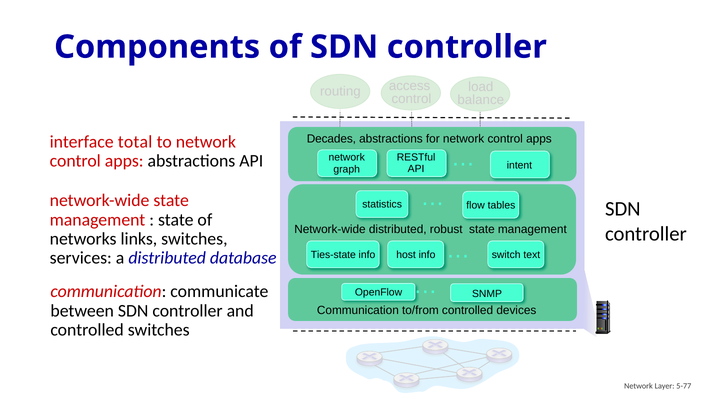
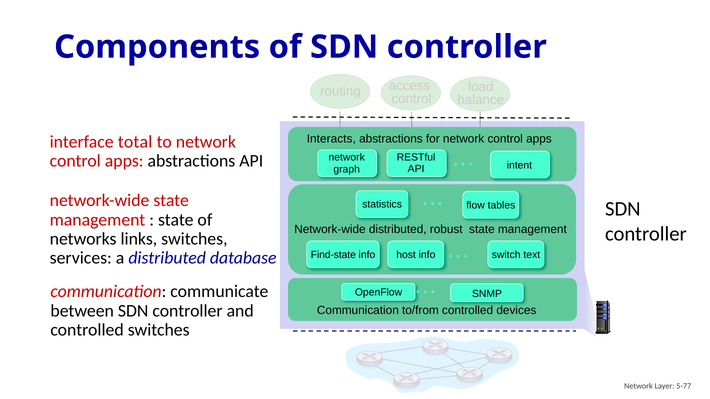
Decades: Decades -> Interacts
Ties-state: Ties-state -> Find-state
